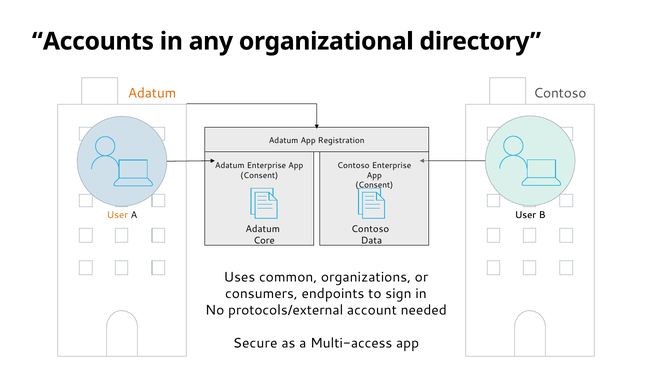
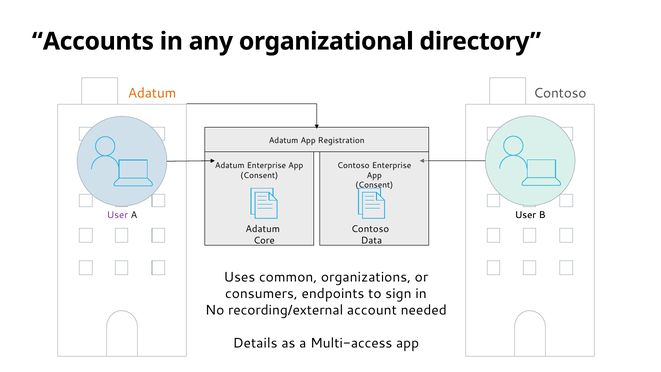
User at (117, 215) colour: orange -> purple
protocols/external: protocols/external -> recording/external
Secure: Secure -> Details
